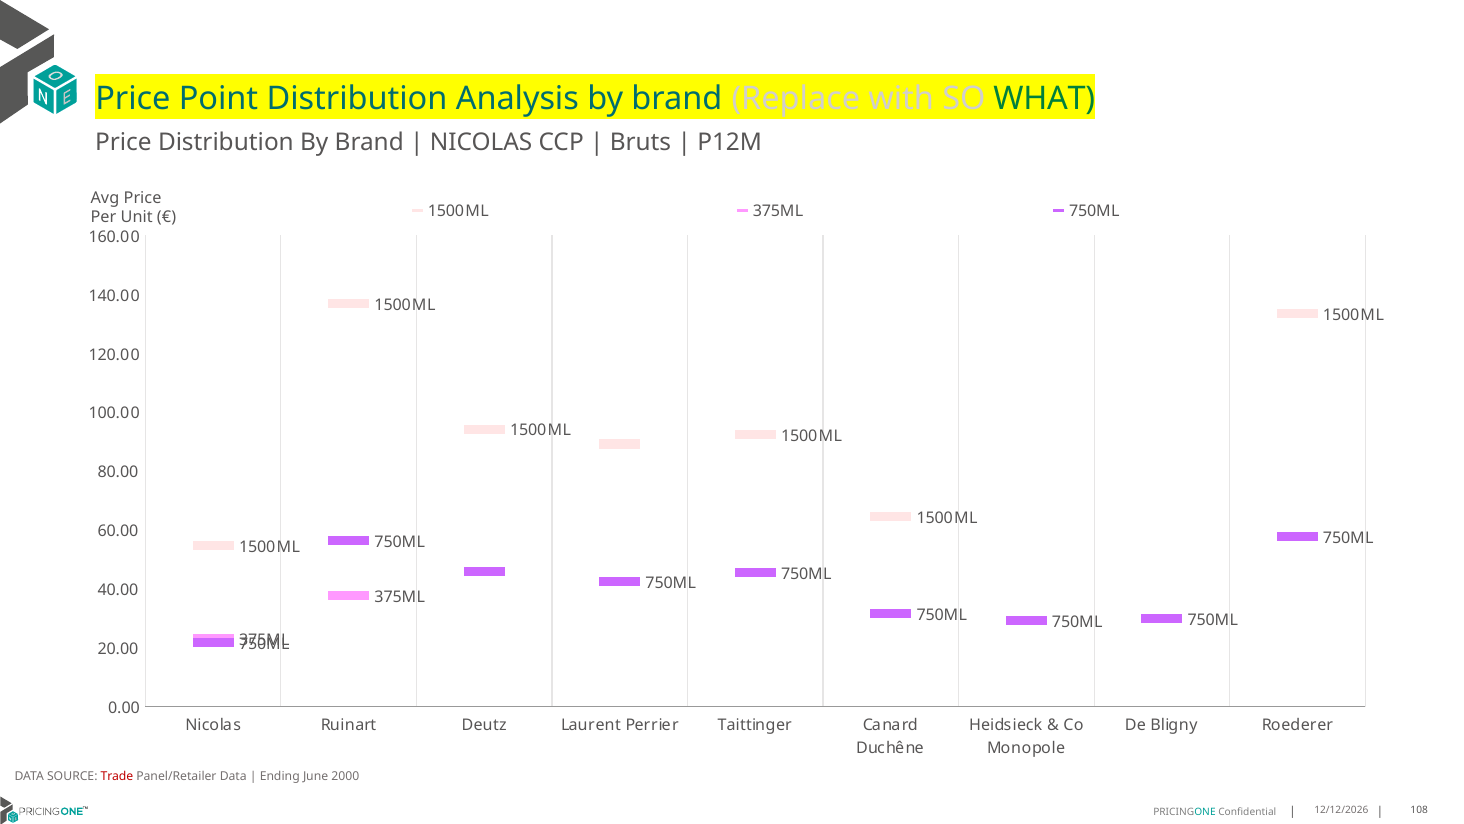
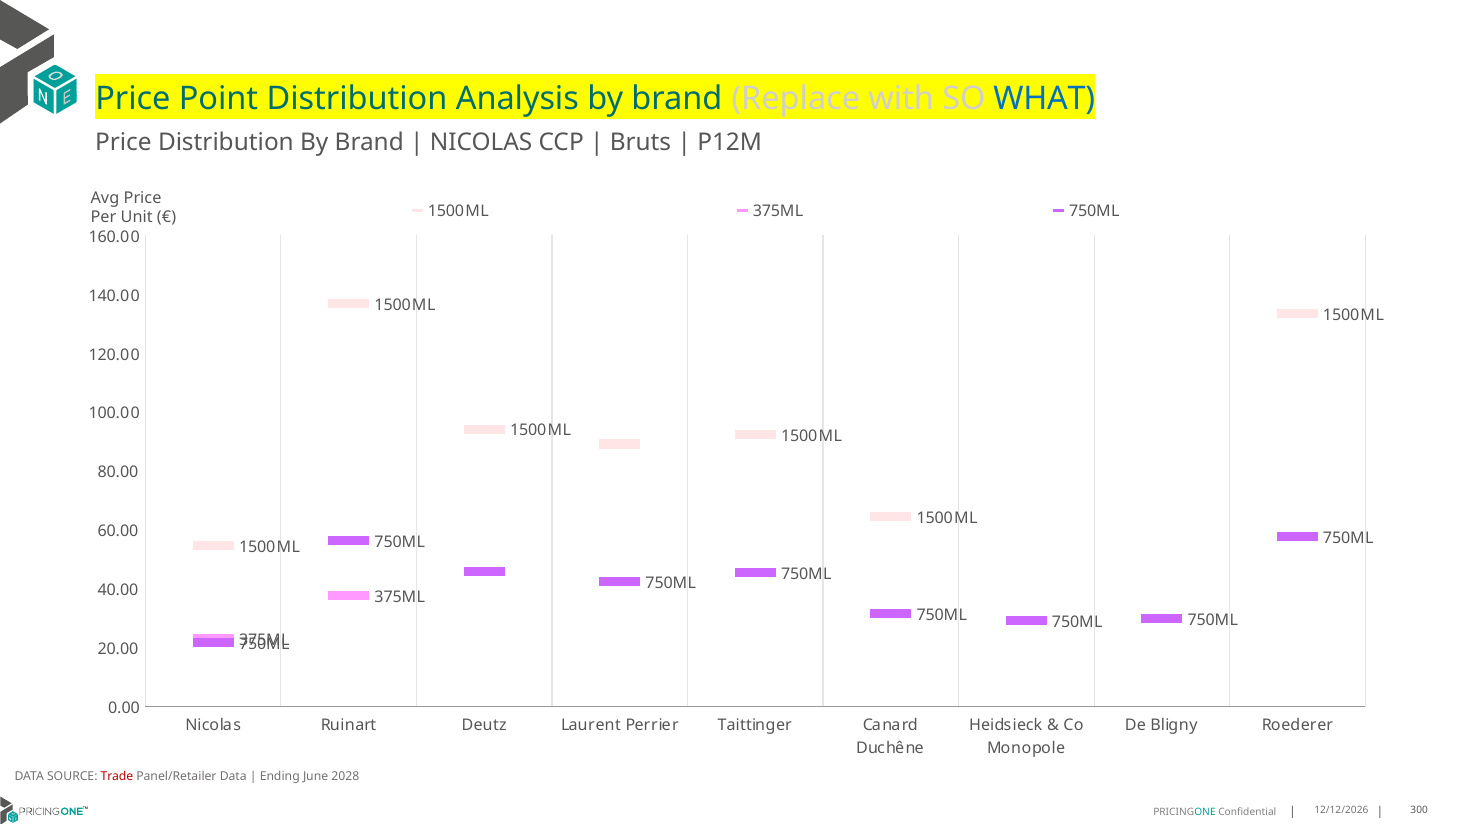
WHAT colour: green -> blue
2000: 2000 -> 2028
108: 108 -> 300
